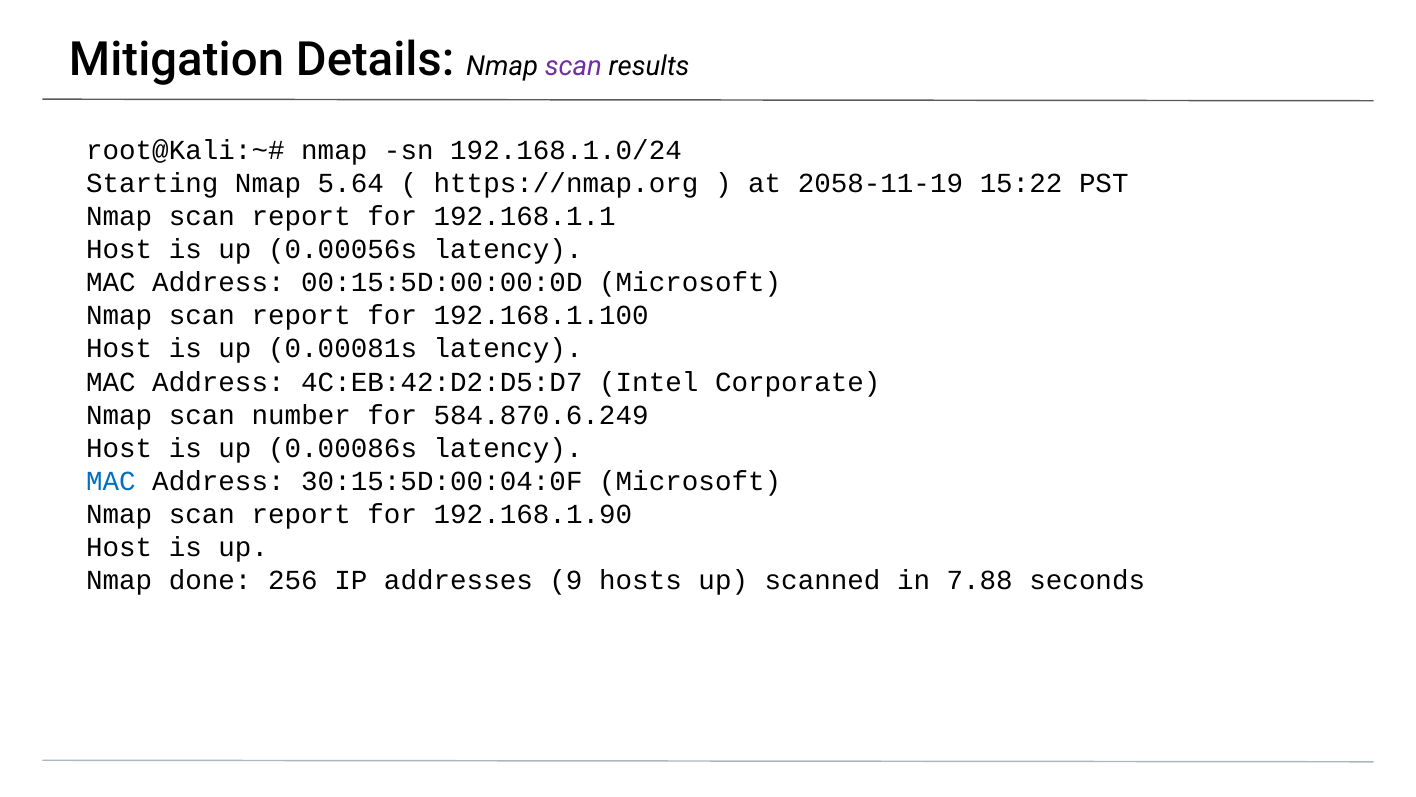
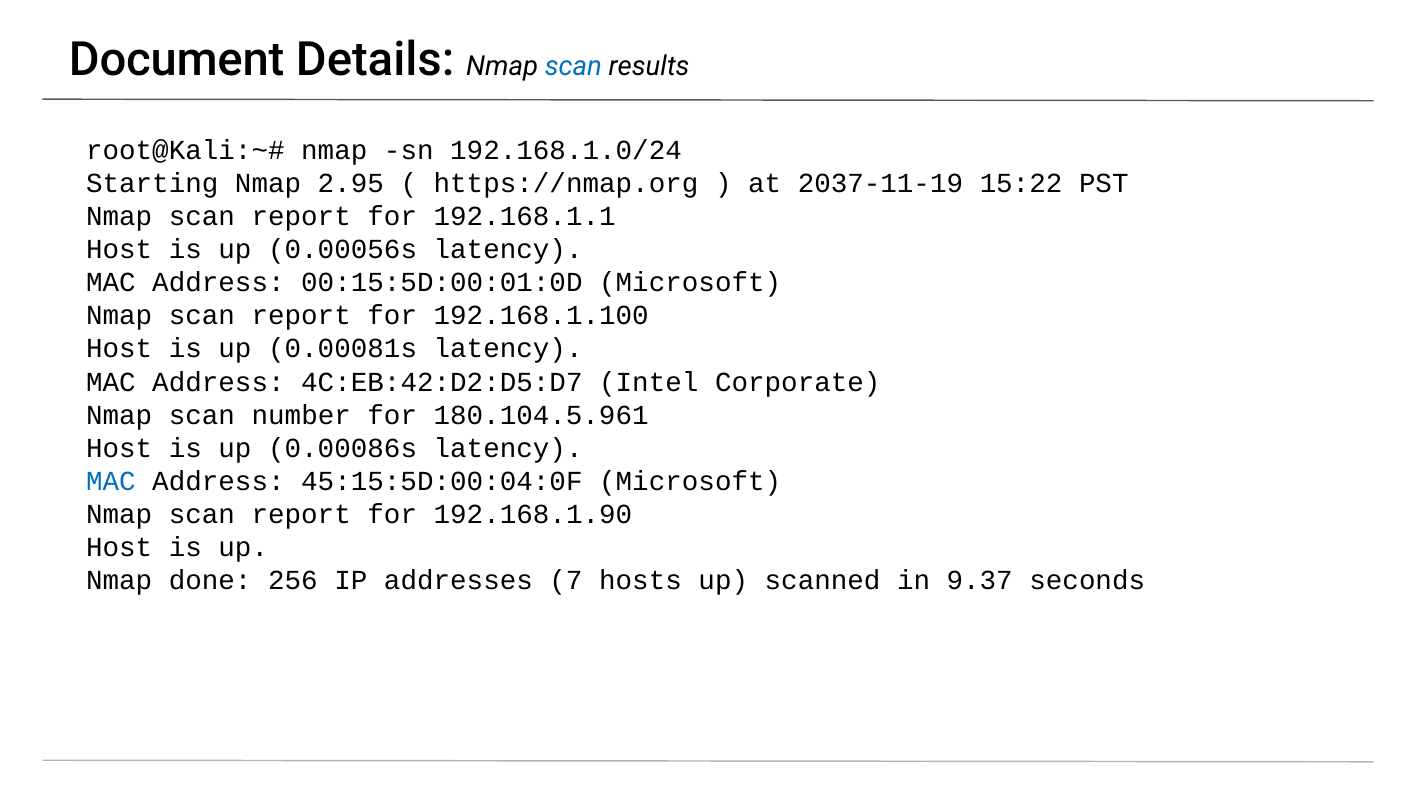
Mitigation: Mitigation -> Document
scan at (573, 66) colour: purple -> blue
5.64: 5.64 -> 2.95
2058-11-19: 2058-11-19 -> 2037-11-19
00:15:5D:00:00:0D: 00:15:5D:00:00:0D -> 00:15:5D:00:01:0D
584.870.6.249: 584.870.6.249 -> 180.104.5.961
30:15:5D:00:04:0F: 30:15:5D:00:04:0F -> 45:15:5D:00:04:0F
9: 9 -> 7
7.88: 7.88 -> 9.37
